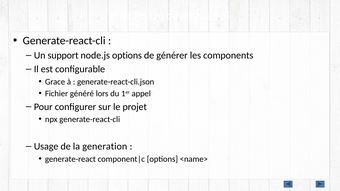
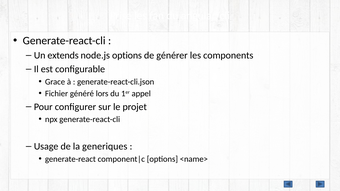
support: support -> extends
generation: generation -> generiques
